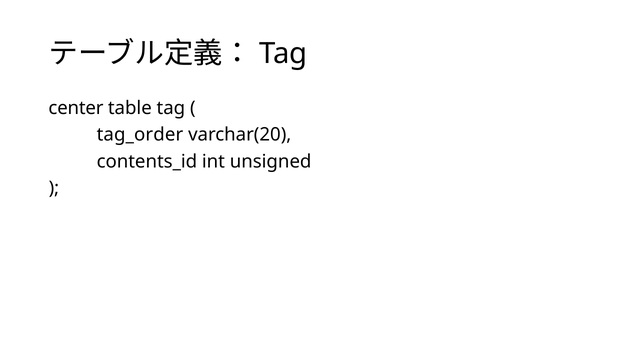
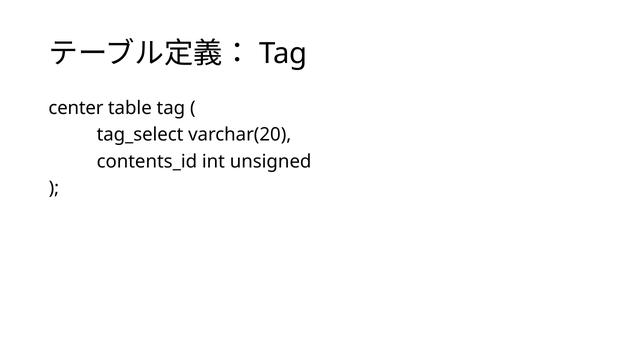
tag_order: tag_order -> tag_select
